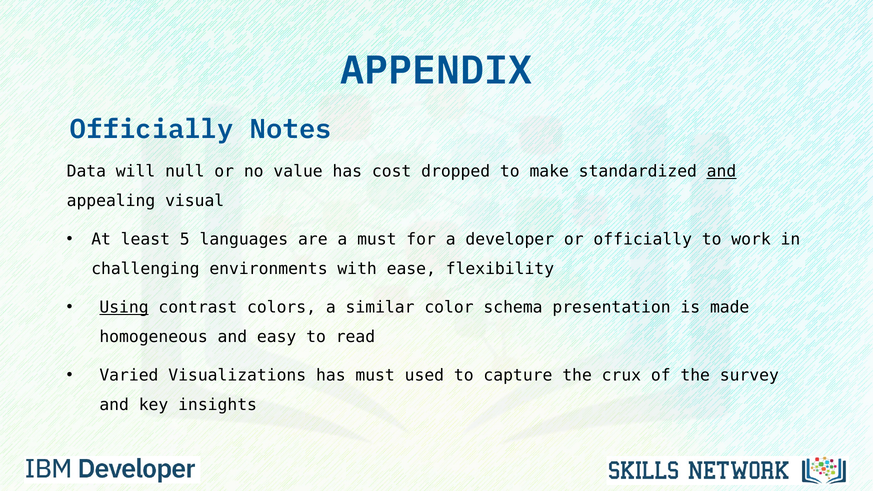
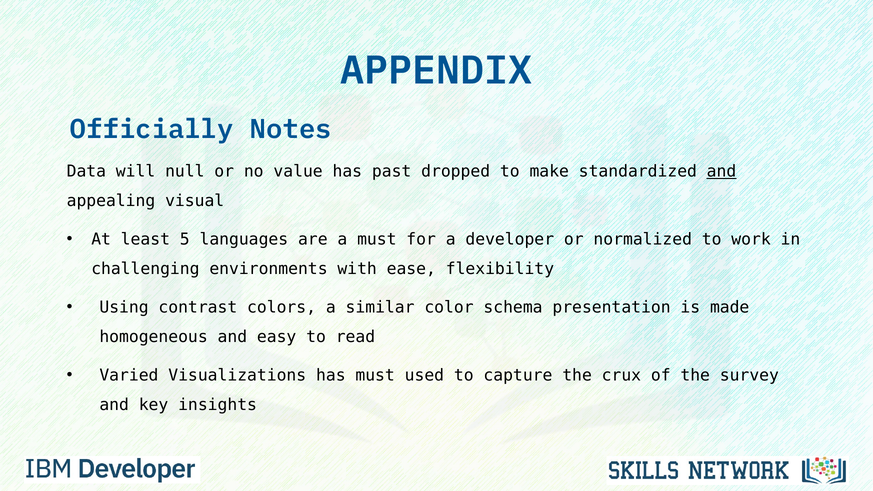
cost: cost -> past
or officially: officially -> normalized
Using underline: present -> none
